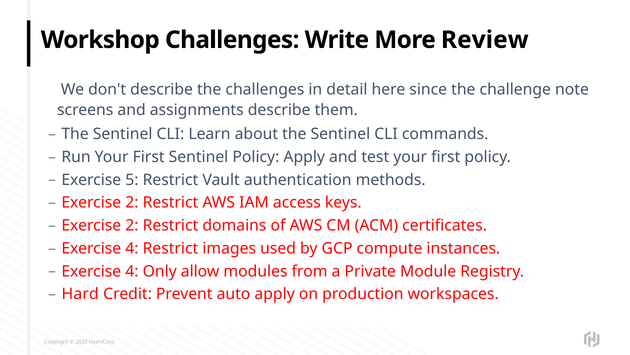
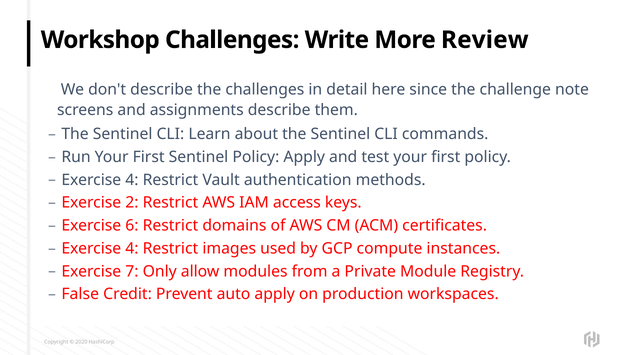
5 at (132, 180): 5 -> 4
2 at (132, 225): 2 -> 6
4 at (132, 271): 4 -> 7
Hard: Hard -> False
